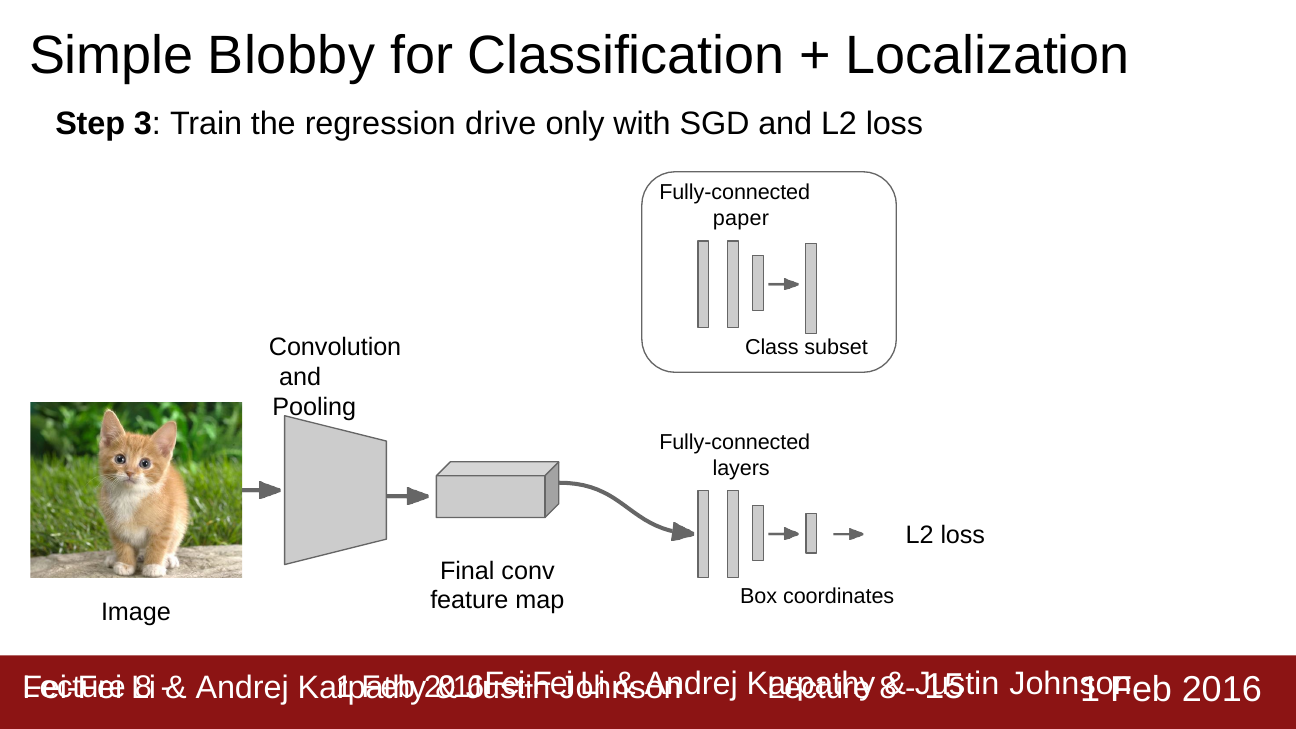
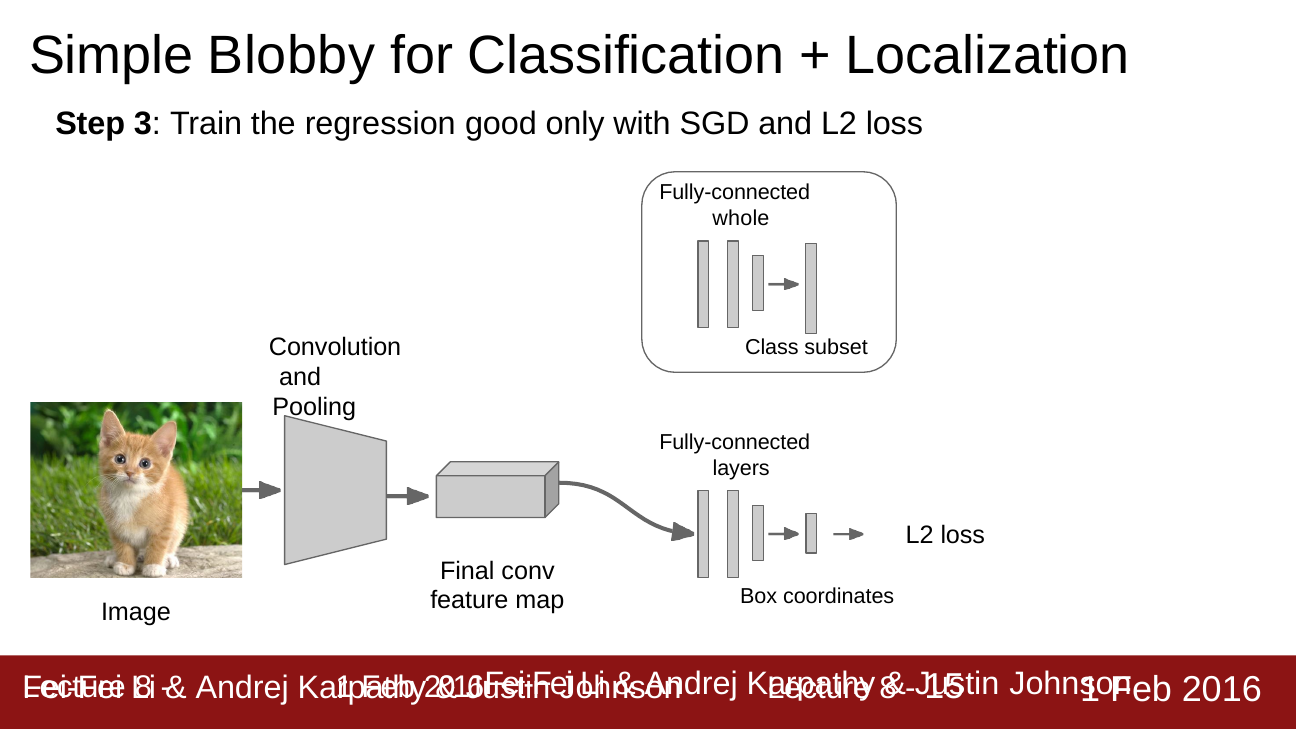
drive: drive -> good
paper: paper -> whole
